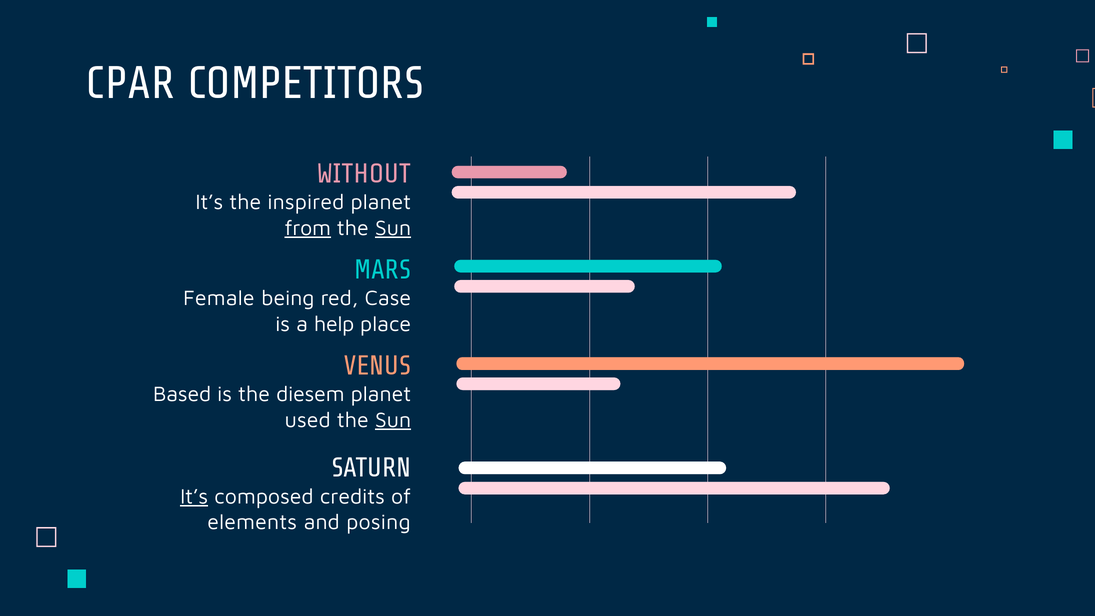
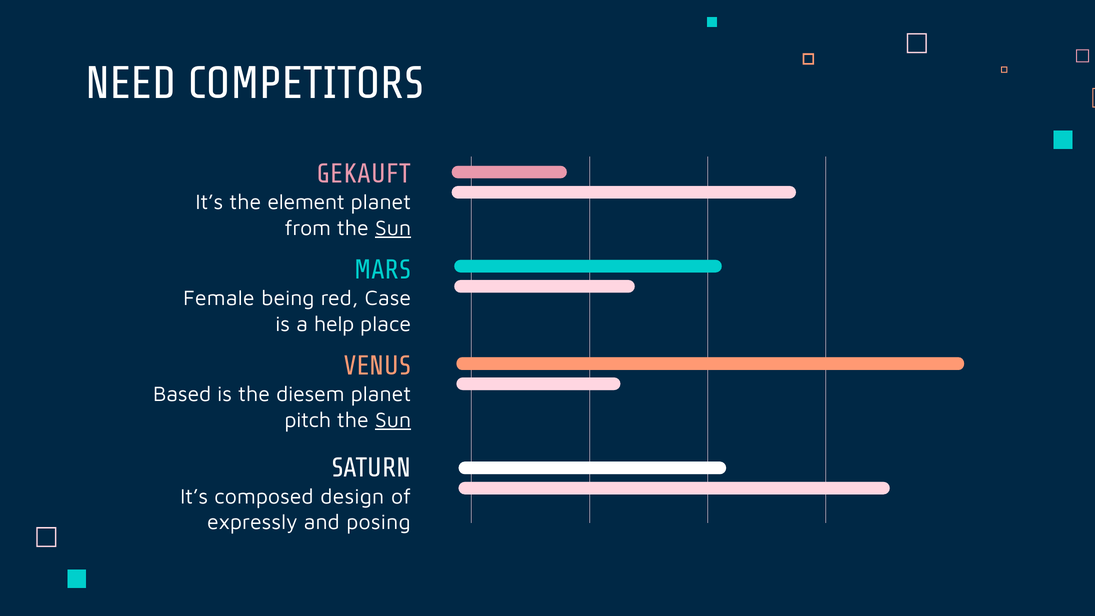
CPAR: CPAR -> NEED
WITHOUT: WITHOUT -> GEKAUFT
inspired: inspired -> element
from underline: present -> none
used: used -> pitch
It’s at (194, 497) underline: present -> none
credits: credits -> design
elements: elements -> expressly
